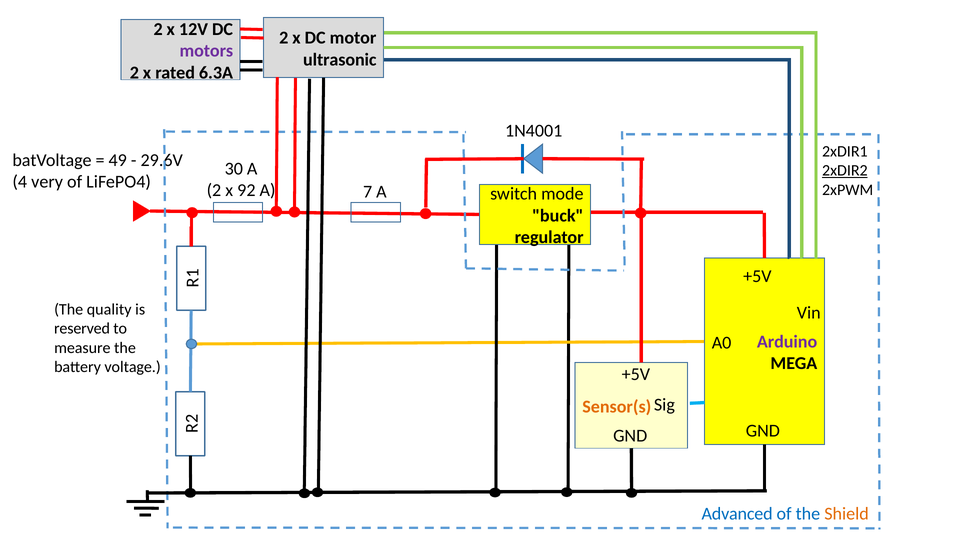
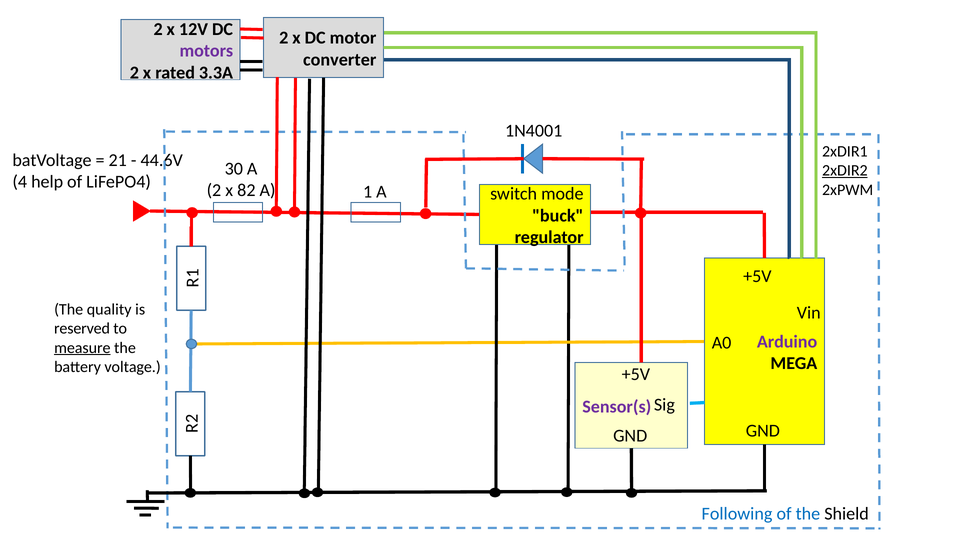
ultrasonic: ultrasonic -> converter
6.3A: 6.3A -> 3.3A
49: 49 -> 21
29.6V: 29.6V -> 44.6V
very: very -> help
92: 92 -> 82
A 7: 7 -> 1
measure underline: none -> present
Sensor(s colour: orange -> purple
Advanced: Advanced -> Following
Shield colour: orange -> black
